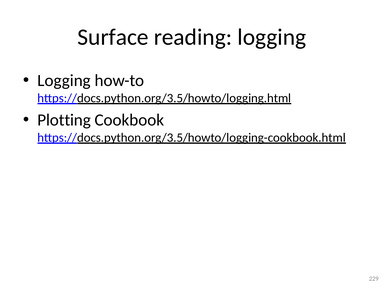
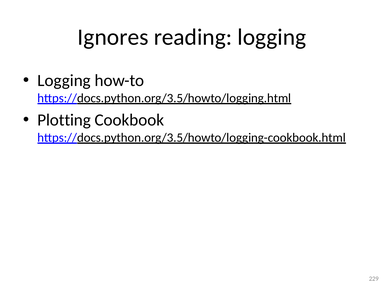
Surface: Surface -> Ignores
